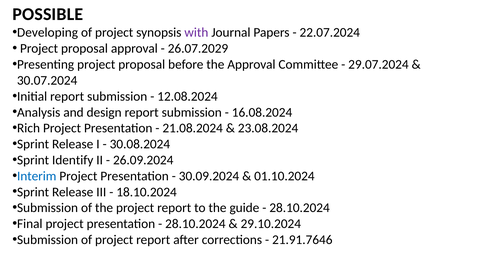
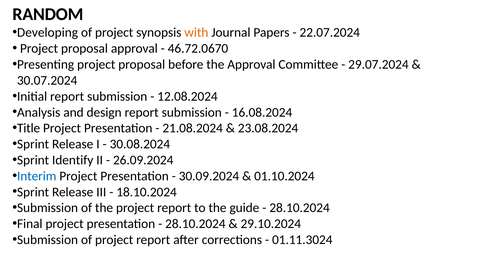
POSSIBLE: POSSIBLE -> RANDOM
with colour: purple -> orange
26.07.2029: 26.07.2029 -> 46.72.0670
Rich: Rich -> Title
21.91.7646: 21.91.7646 -> 01.11.3024
